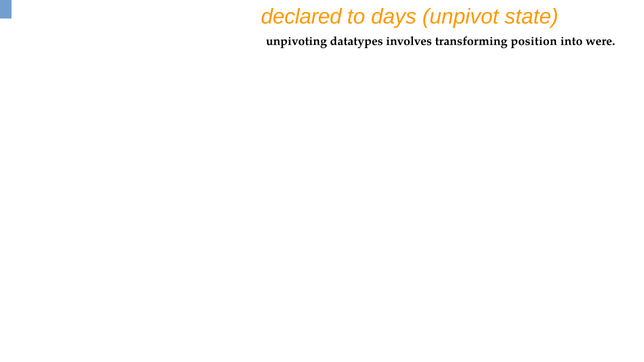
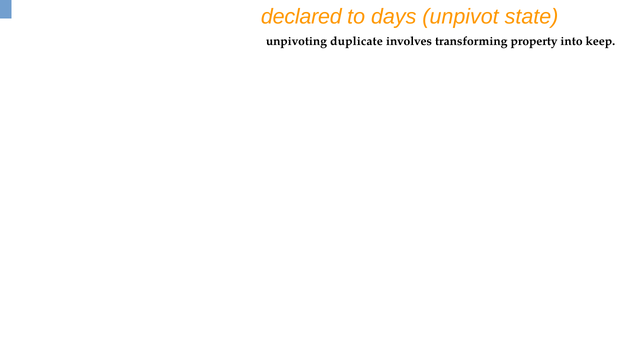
datatypes: datatypes -> duplicate
position: position -> property
were: were -> keep
